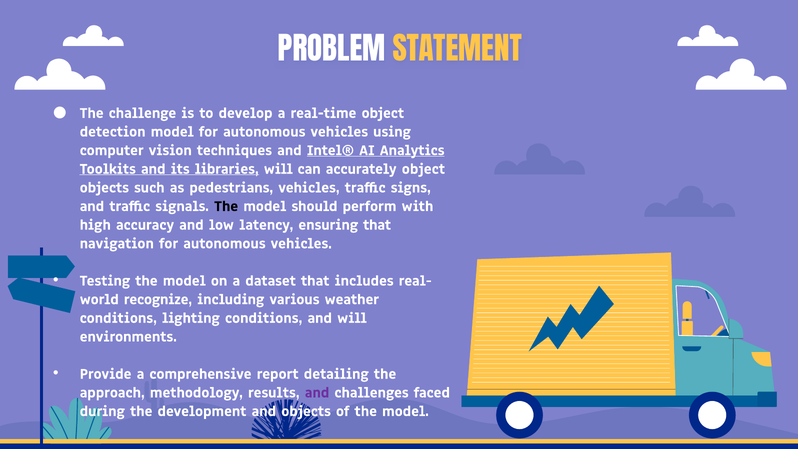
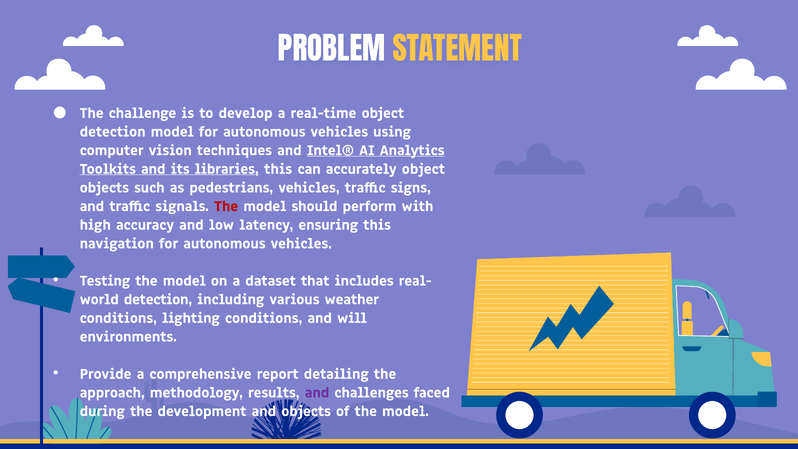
libraries will: will -> this
The at (226, 206) colour: black -> red
ensuring that: that -> this
recognize at (158, 299): recognize -> detection
